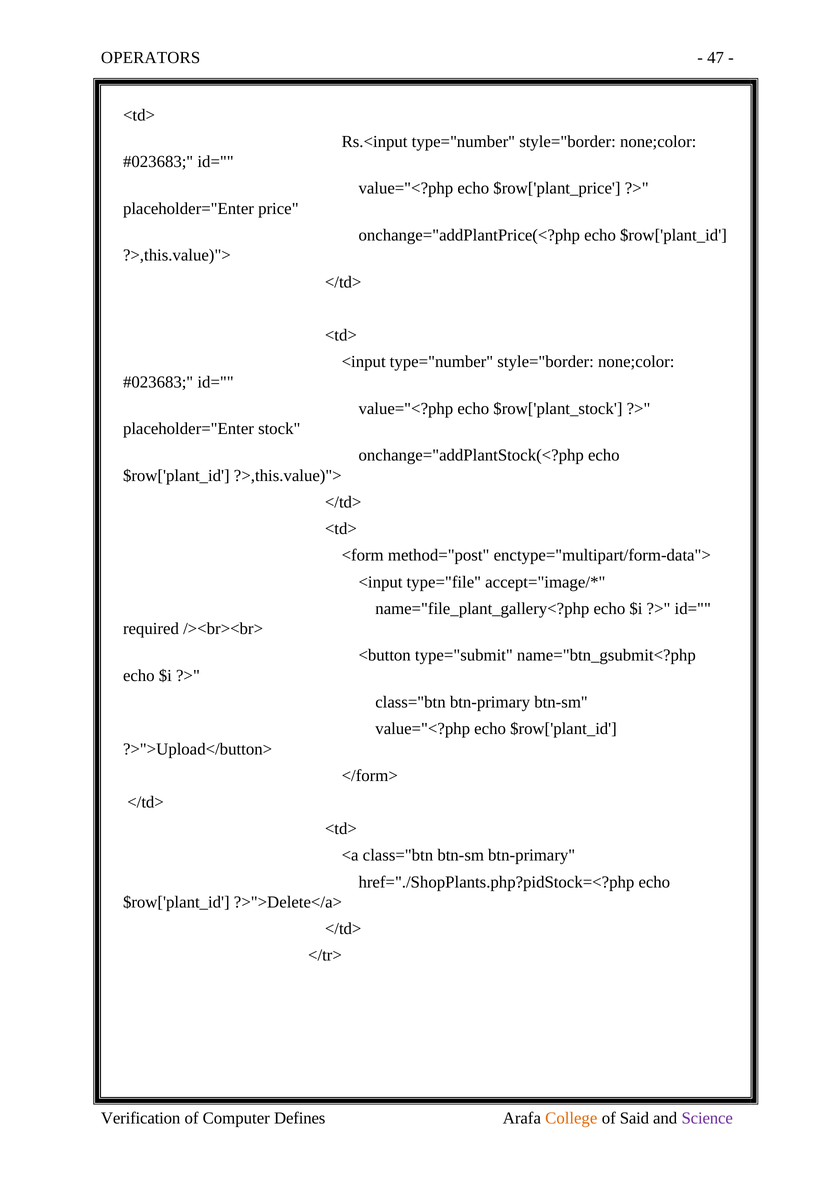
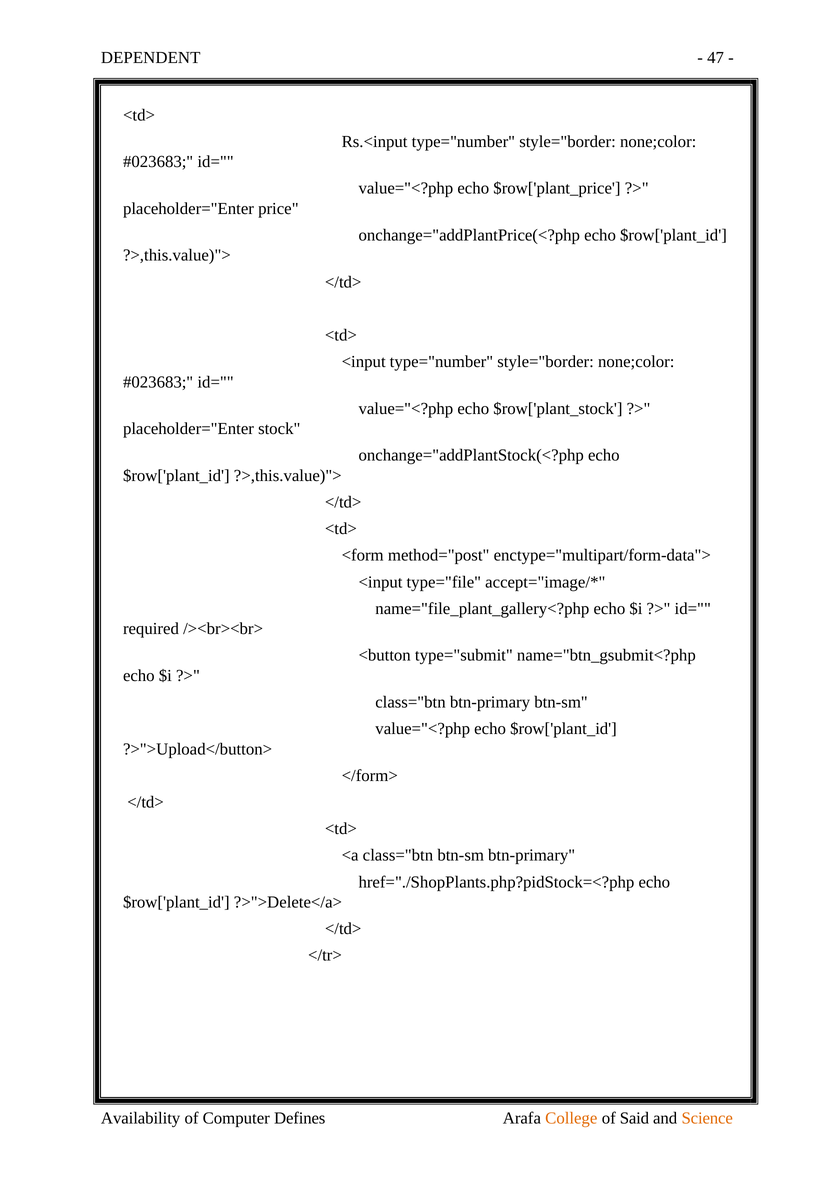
OPERATORS: OPERATORS -> DEPENDENT
Verification: Verification -> Availability
Science colour: purple -> orange
